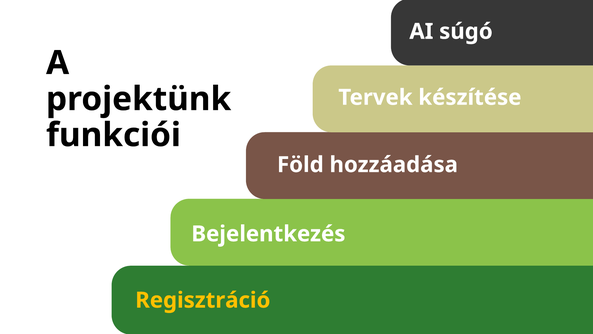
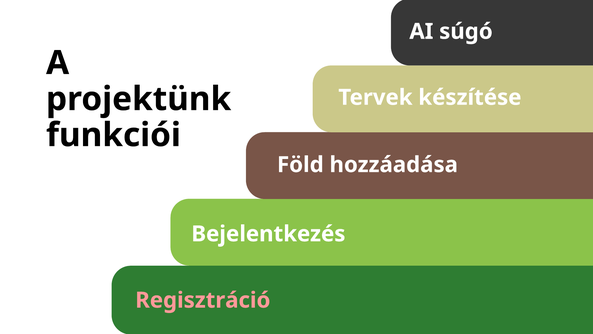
Regisztráció colour: yellow -> pink
